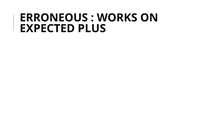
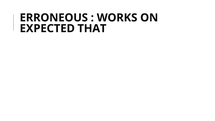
PLUS: PLUS -> THAT
